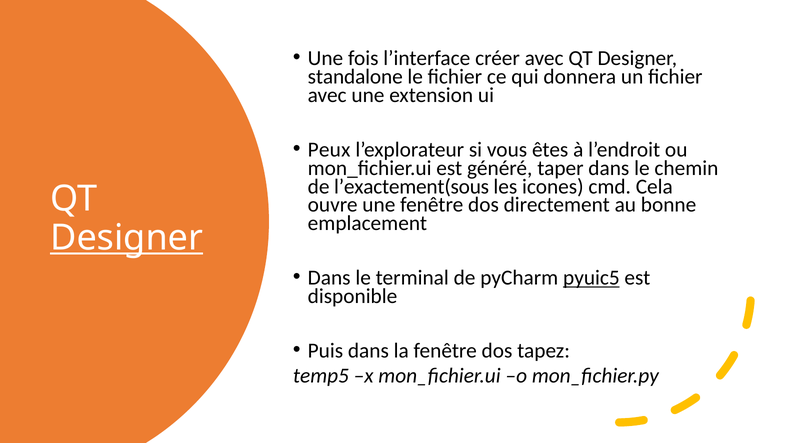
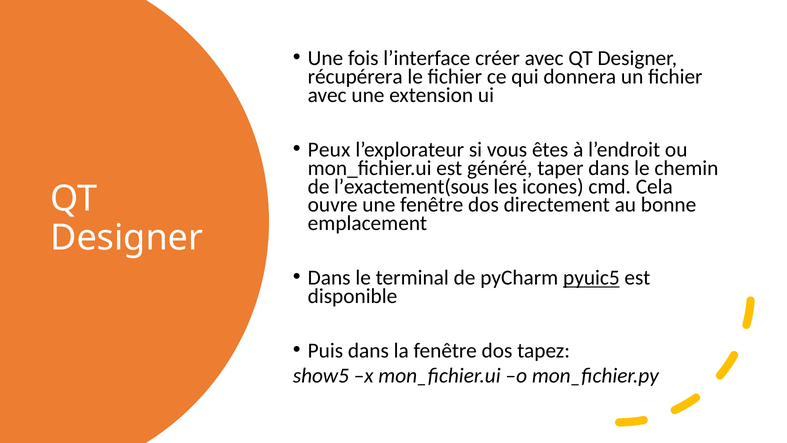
standalone: standalone -> récupérera
Designer at (127, 238) underline: present -> none
temp5: temp5 -> show5
